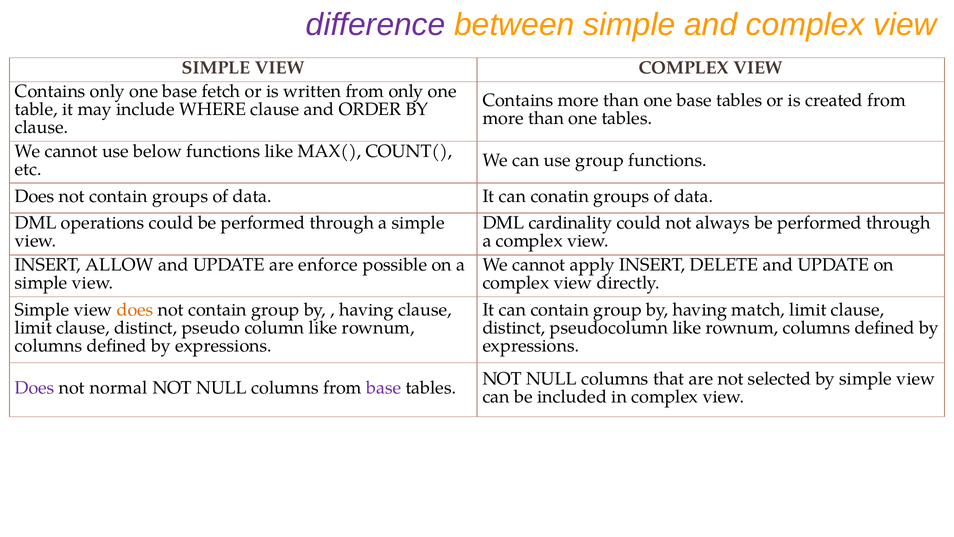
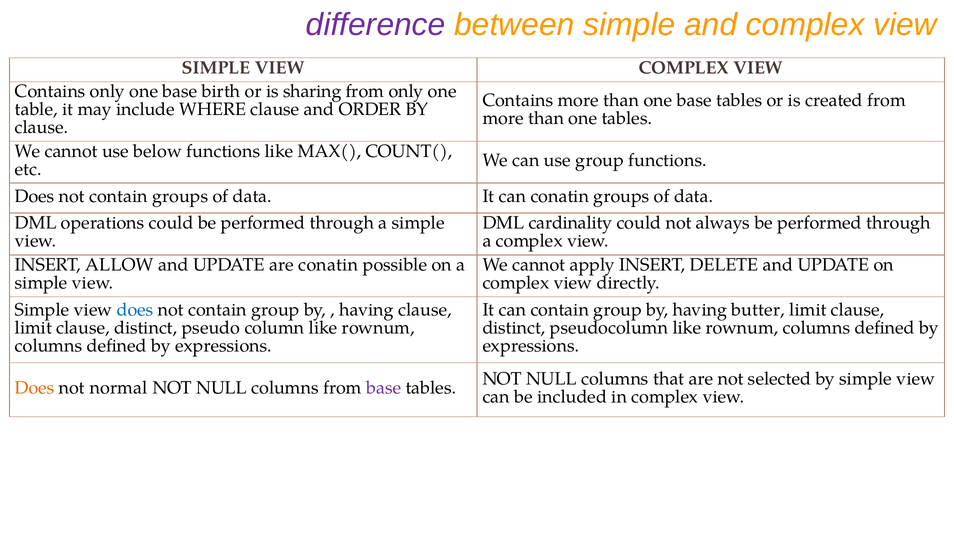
fetch: fetch -> birth
written: written -> sharing
are enforce: enforce -> conatin
does at (135, 310) colour: orange -> blue
match: match -> butter
Does at (35, 388) colour: purple -> orange
